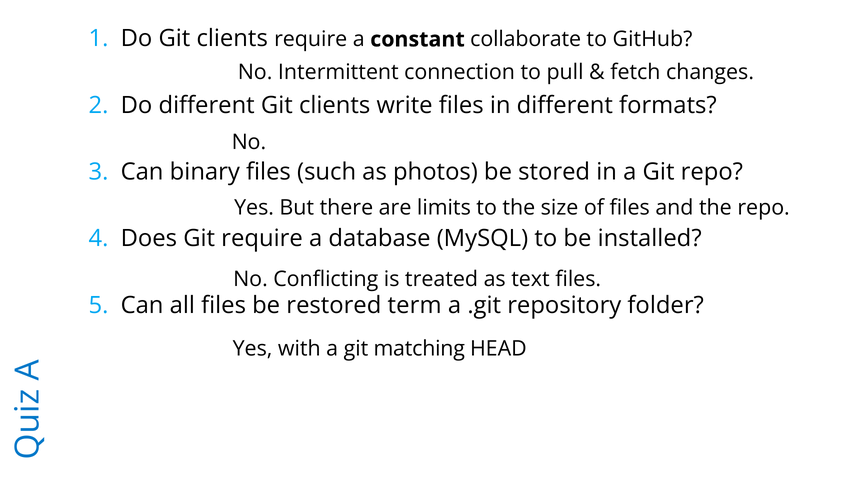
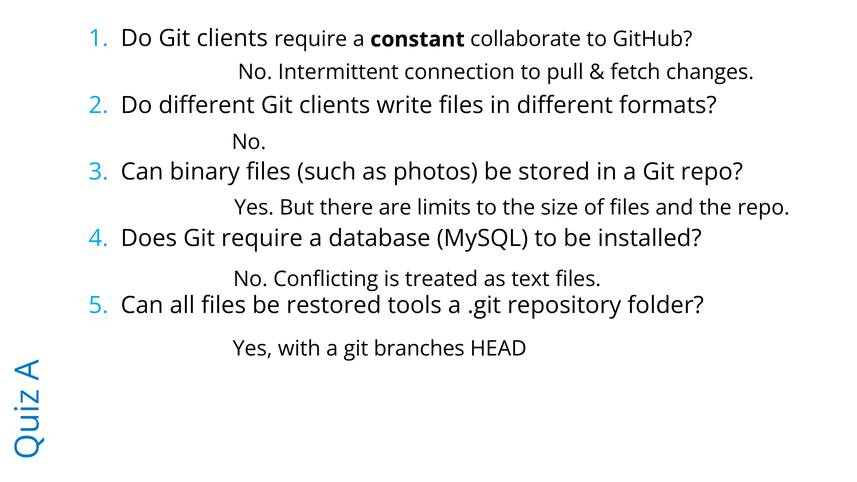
term: term -> tools
matching: matching -> branches
